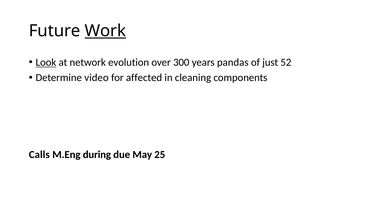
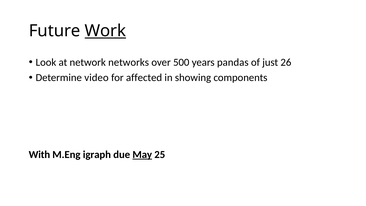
Look underline: present -> none
evolution: evolution -> networks
300: 300 -> 500
52: 52 -> 26
cleaning: cleaning -> showing
Calls: Calls -> With
during: during -> igraph
May underline: none -> present
